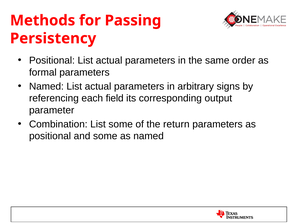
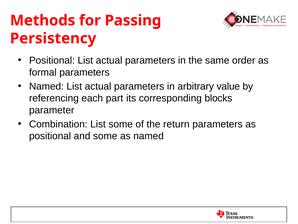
signs: signs -> value
field: field -> part
output: output -> blocks
